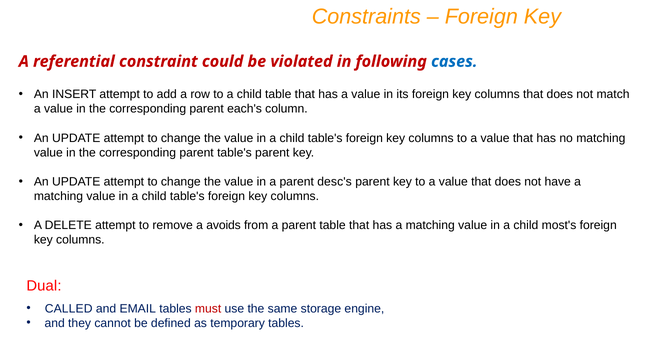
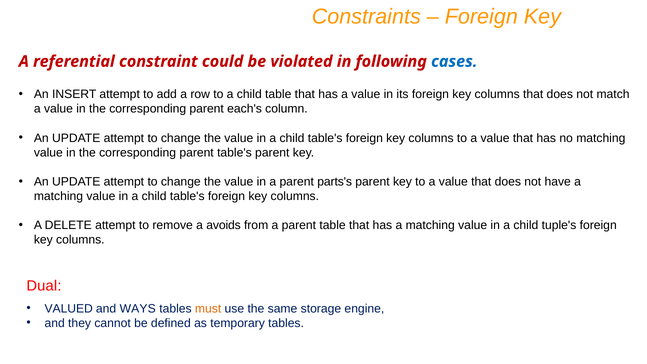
desc's: desc's -> parts's
most's: most's -> tuple's
CALLED: CALLED -> VALUED
EMAIL: EMAIL -> WAYS
must colour: red -> orange
